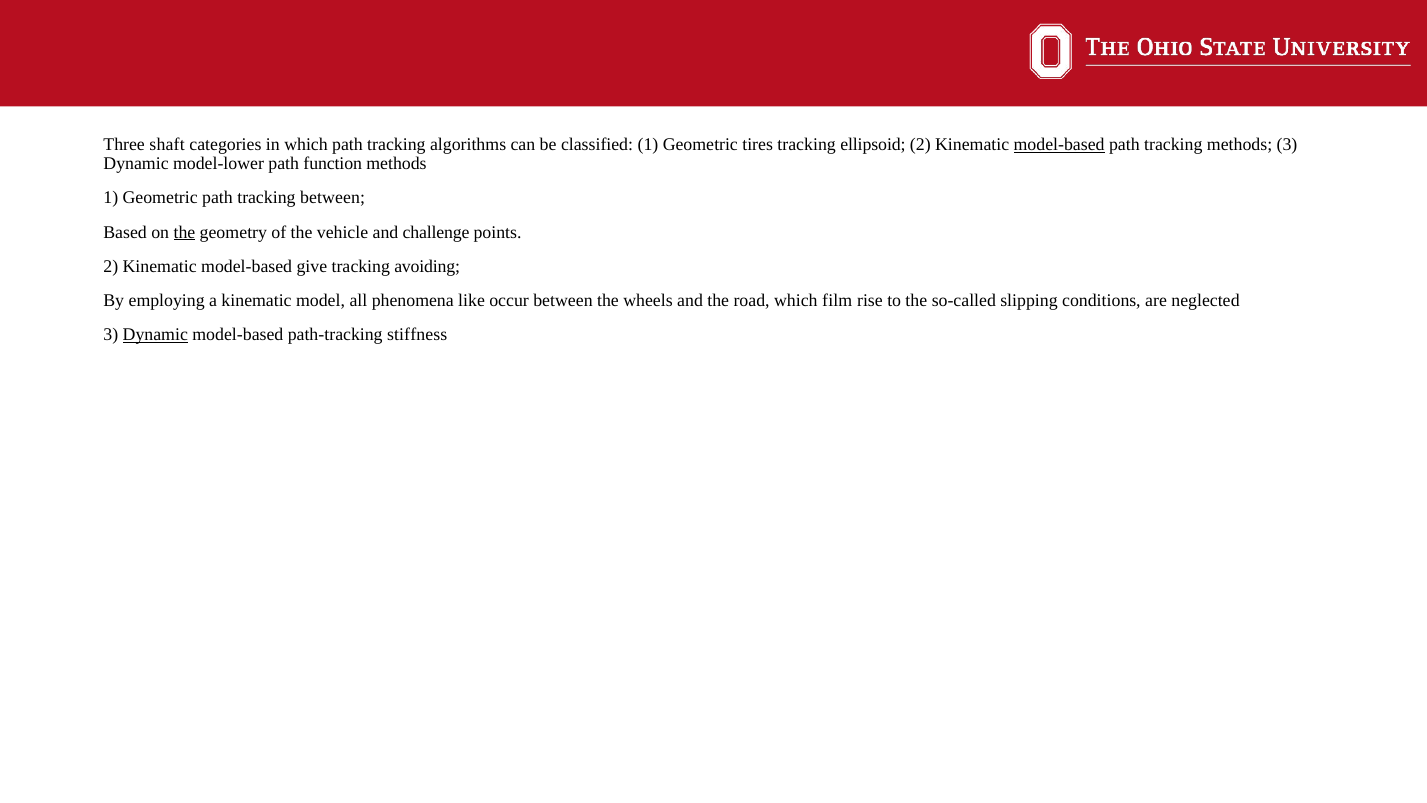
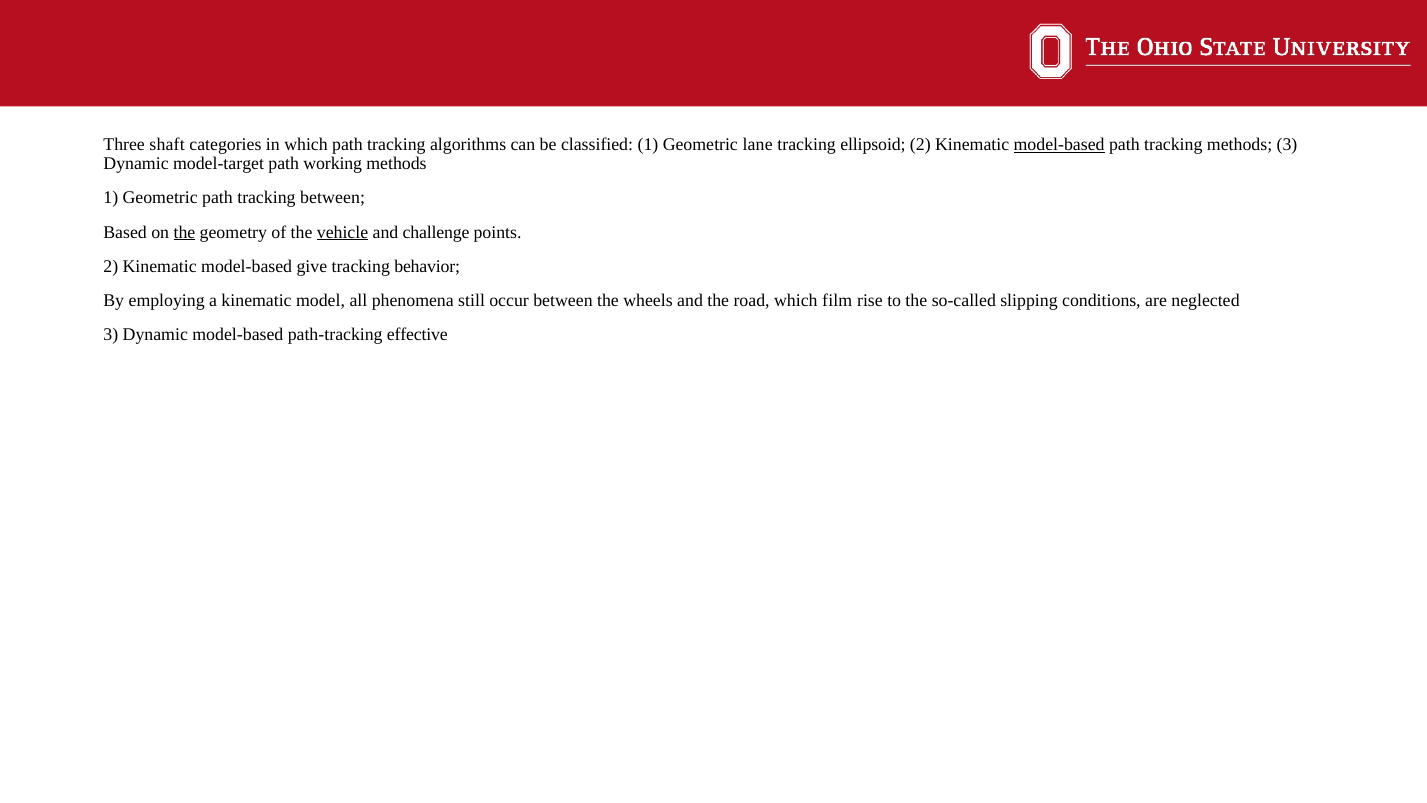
tires: tires -> lane
model-lower: model-lower -> model-target
function: function -> working
vehicle underline: none -> present
avoiding: avoiding -> behavior
like: like -> still
Dynamic at (155, 334) underline: present -> none
stiffness: stiffness -> effective
